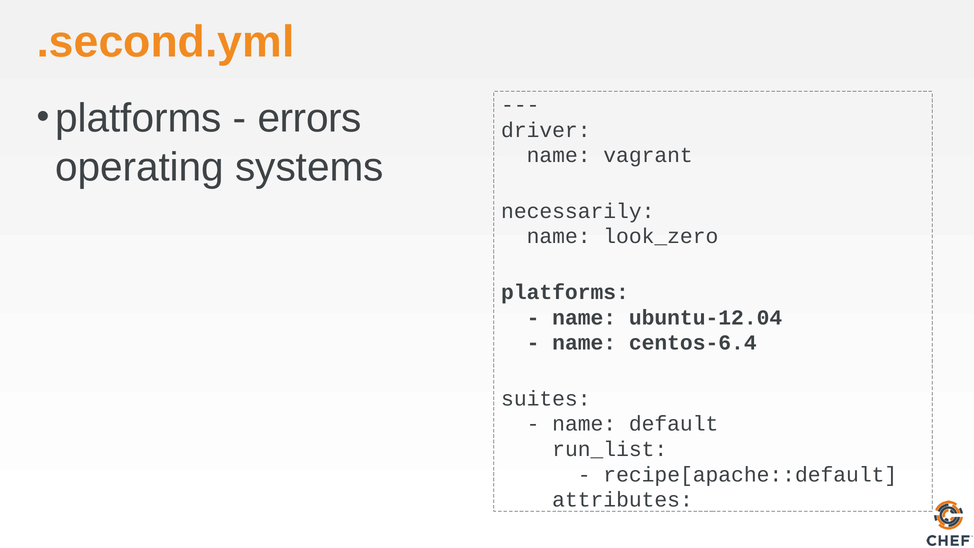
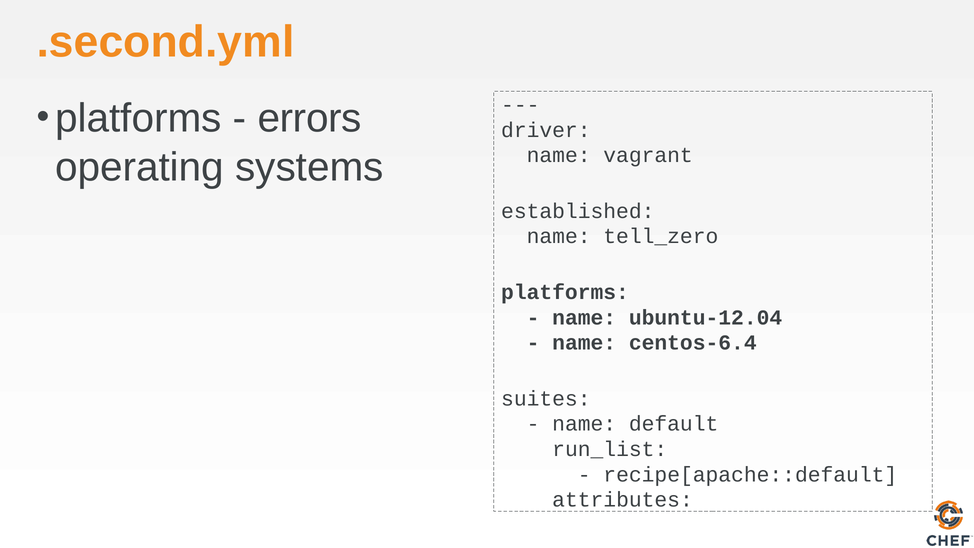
necessarily: necessarily -> established
look_zero: look_zero -> tell_zero
